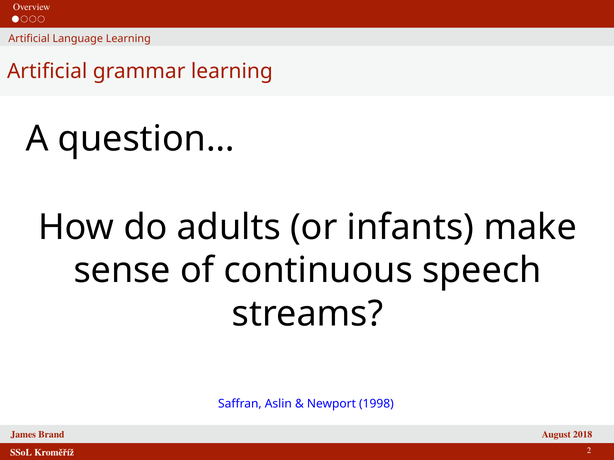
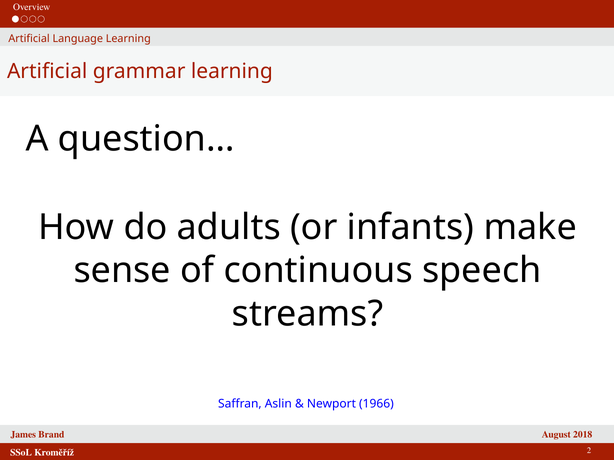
1998: 1998 -> 1966
